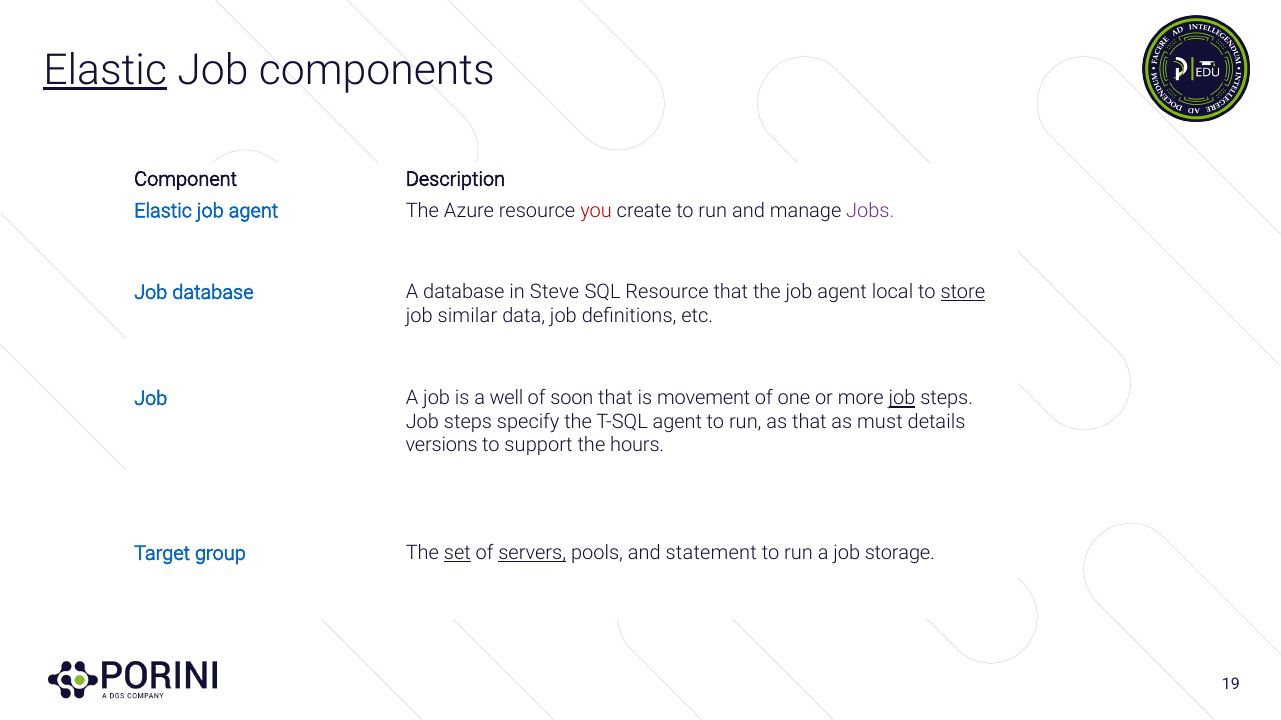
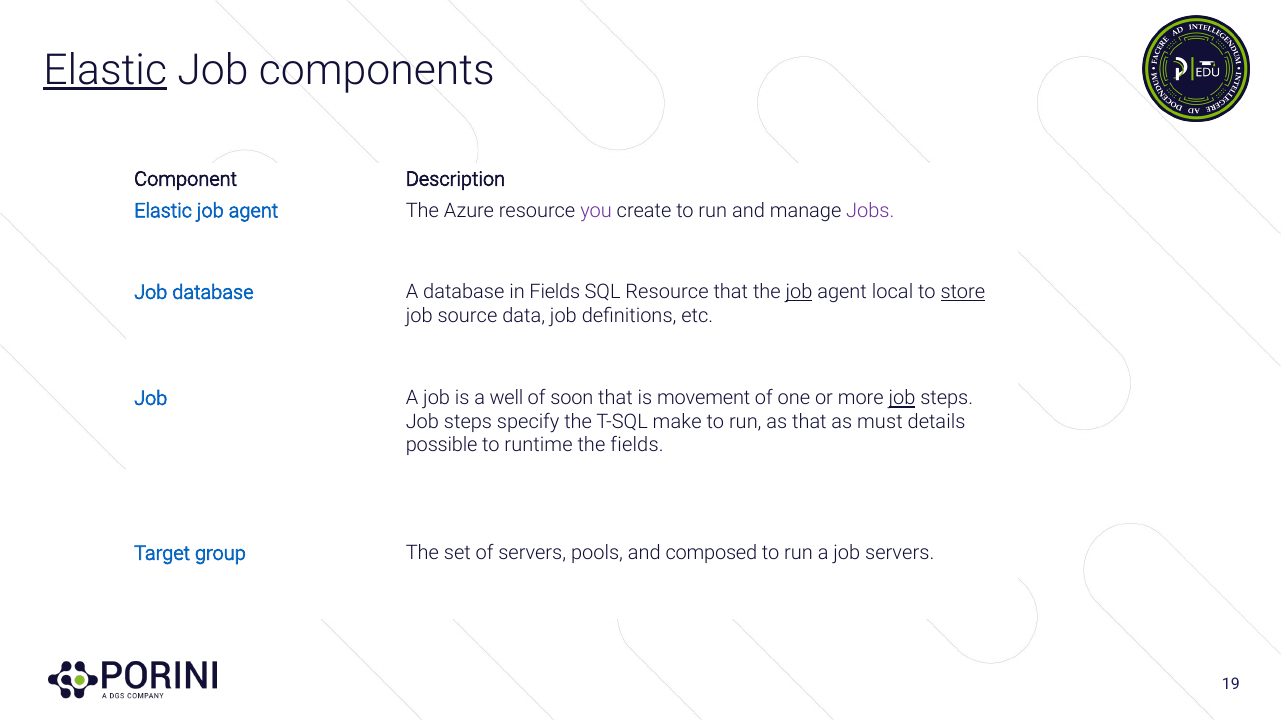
you colour: red -> purple
in Steve: Steve -> Fields
job at (799, 293) underline: none -> present
similar: similar -> source
T-SQL agent: agent -> make
versions: versions -> possible
support: support -> runtime
the hours: hours -> fields
set underline: present -> none
servers at (532, 554) underline: present -> none
statement: statement -> composed
job storage: storage -> servers
